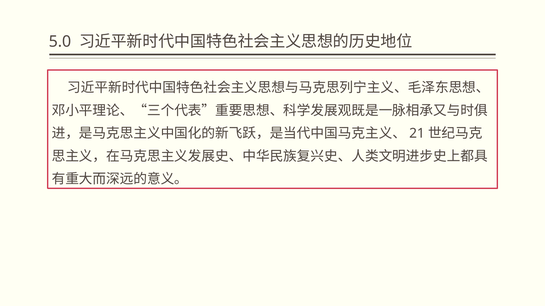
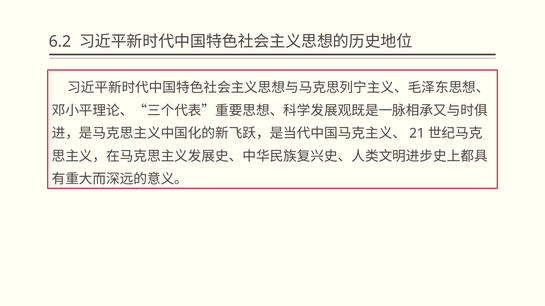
5.0: 5.0 -> 6.2
